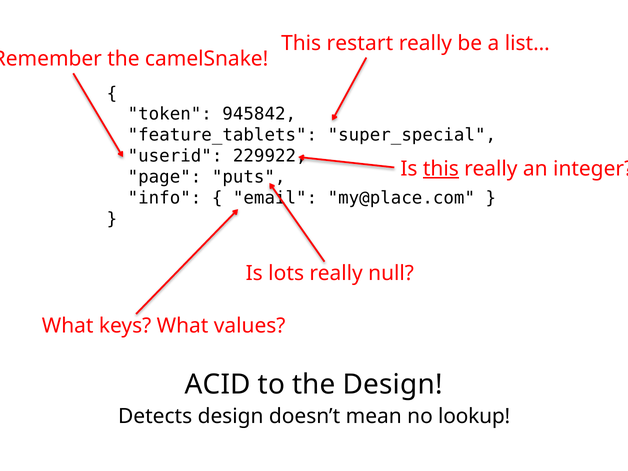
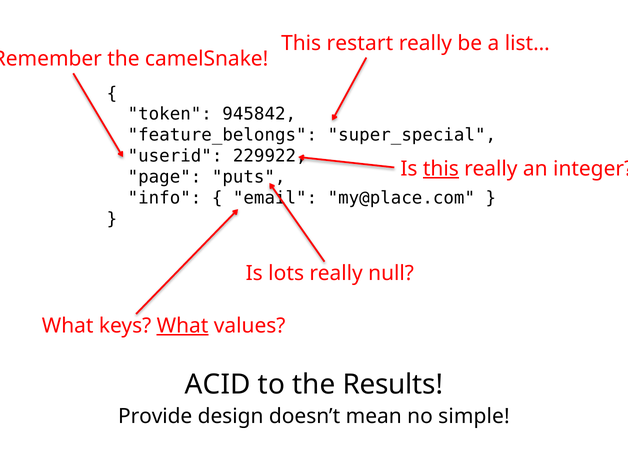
feature_tablets: feature_tablets -> feature_belongs
What at (183, 326) underline: none -> present
the Design: Design -> Results
Detects: Detects -> Provide
lookup: lookup -> simple
